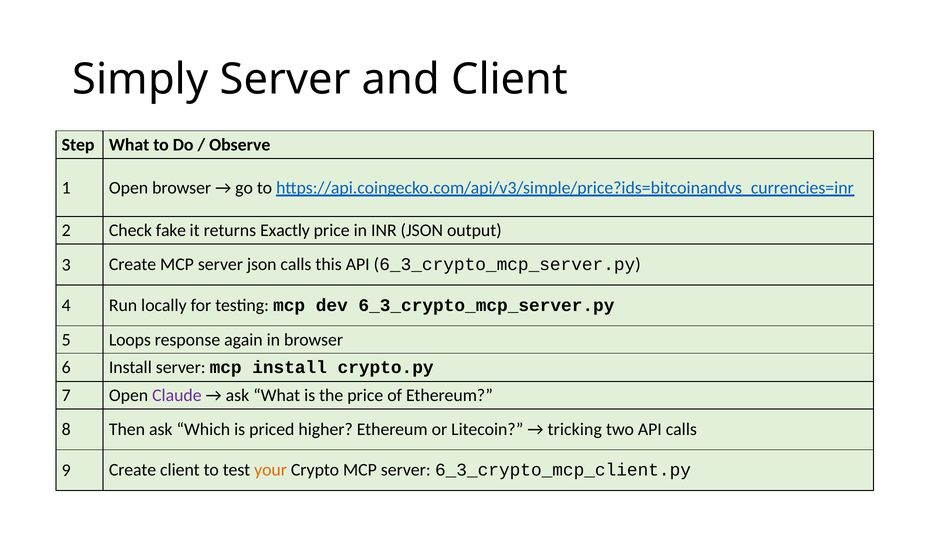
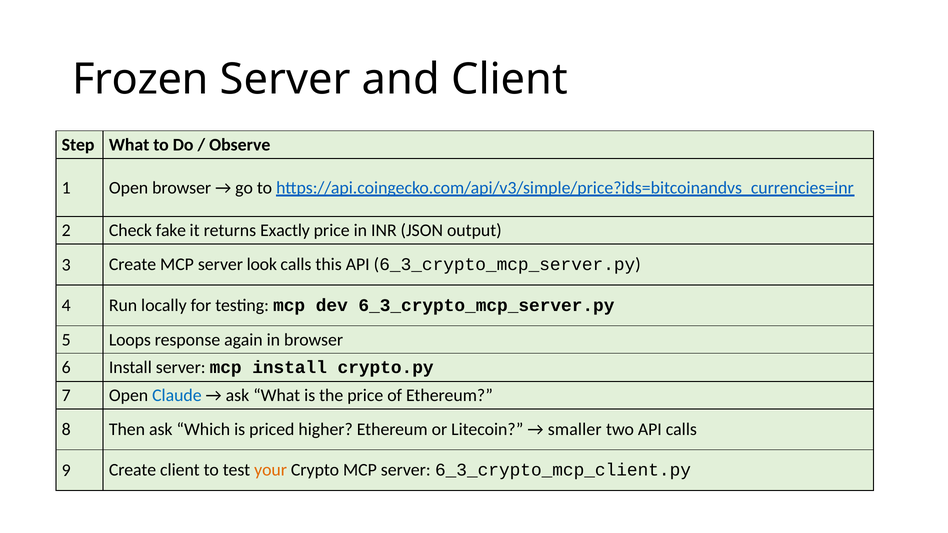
Simply: Simply -> Frozen
server json: json -> look
Claude colour: purple -> blue
tricking: tricking -> smaller
